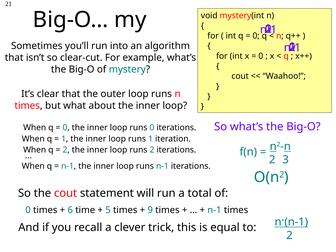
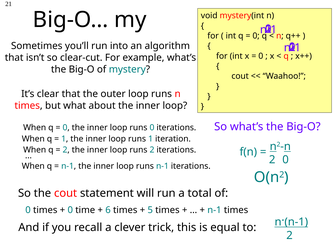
2 3: 3 -> 0
6 at (70, 210): 6 -> 0
5: 5 -> 6
9: 9 -> 5
